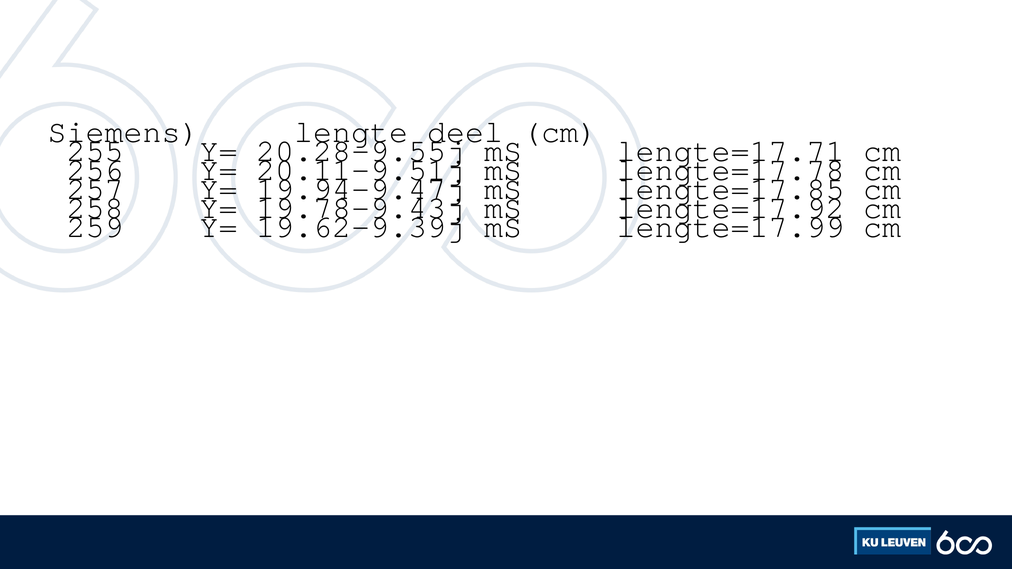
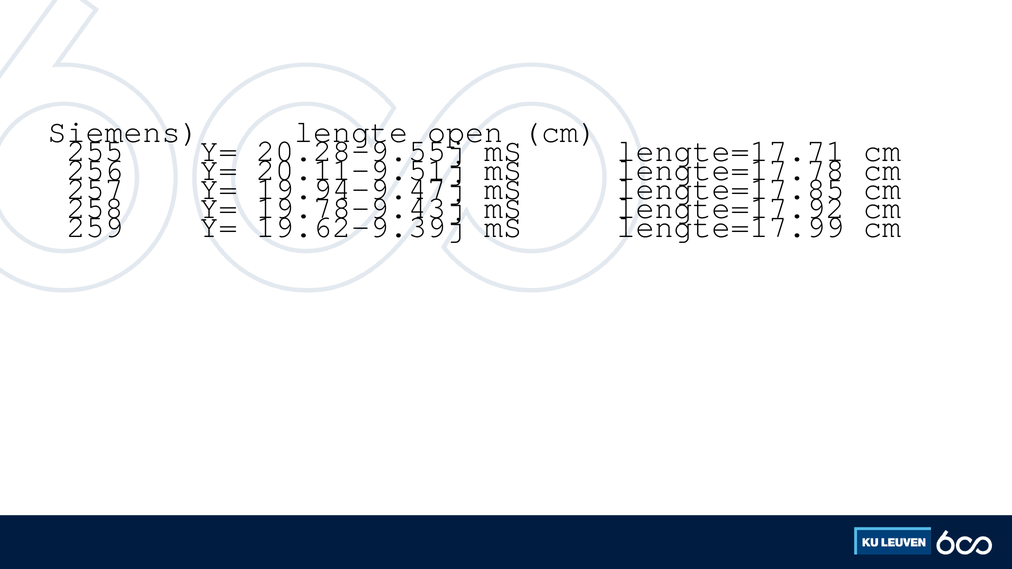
deel: deel -> open
